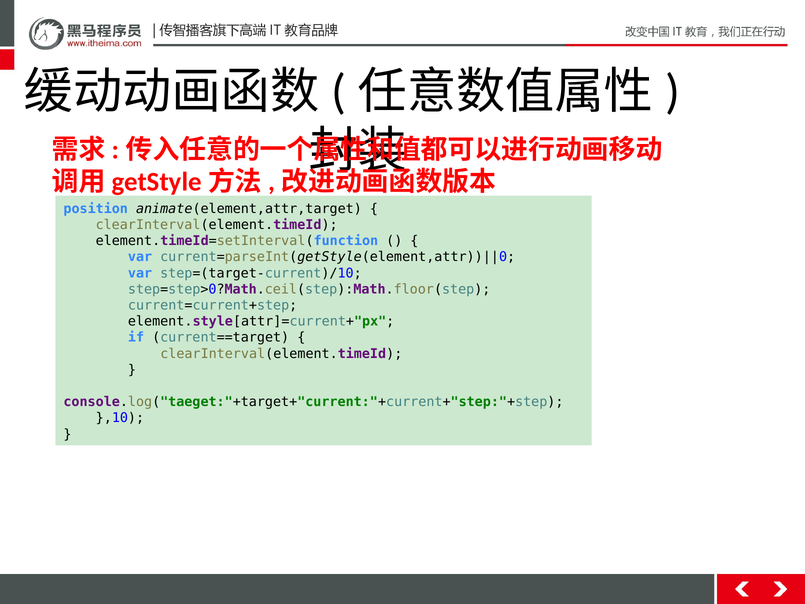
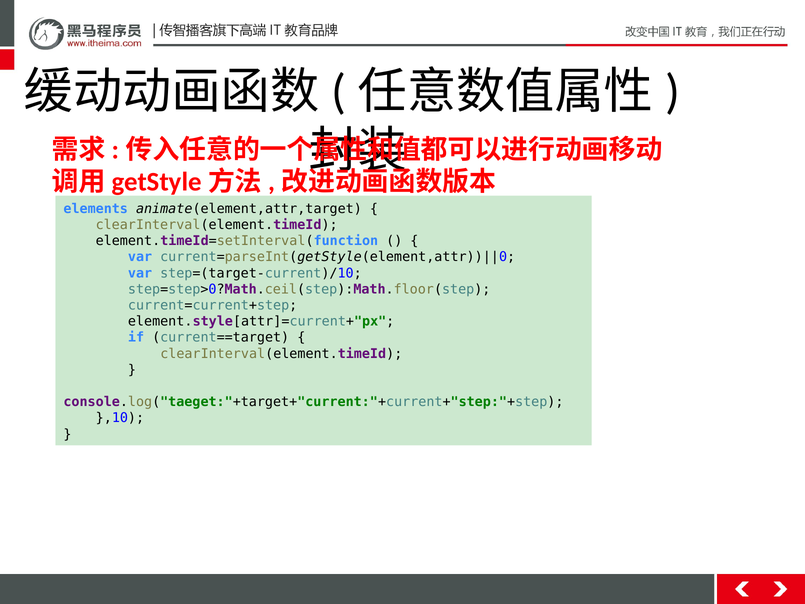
position: position -> elements
